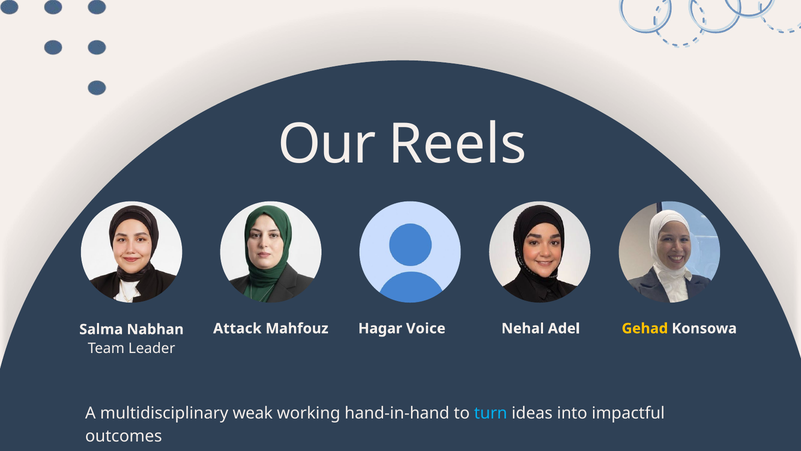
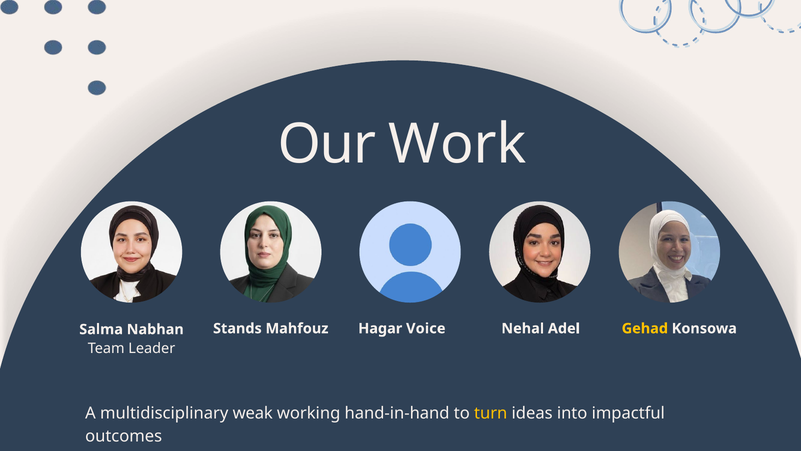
Reels: Reels -> Work
Attack: Attack -> Stands
turn colour: light blue -> yellow
